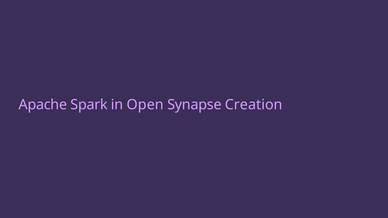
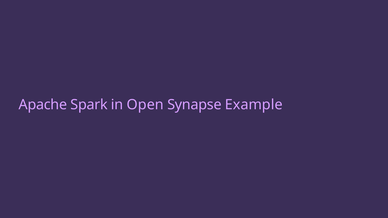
Creation: Creation -> Example
